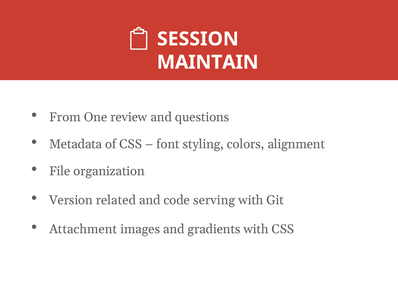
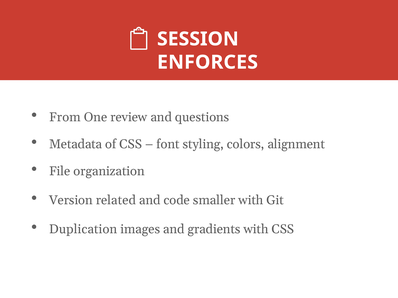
MAINTAIN: MAINTAIN -> ENFORCES
serving: serving -> smaller
Attachment: Attachment -> Duplication
